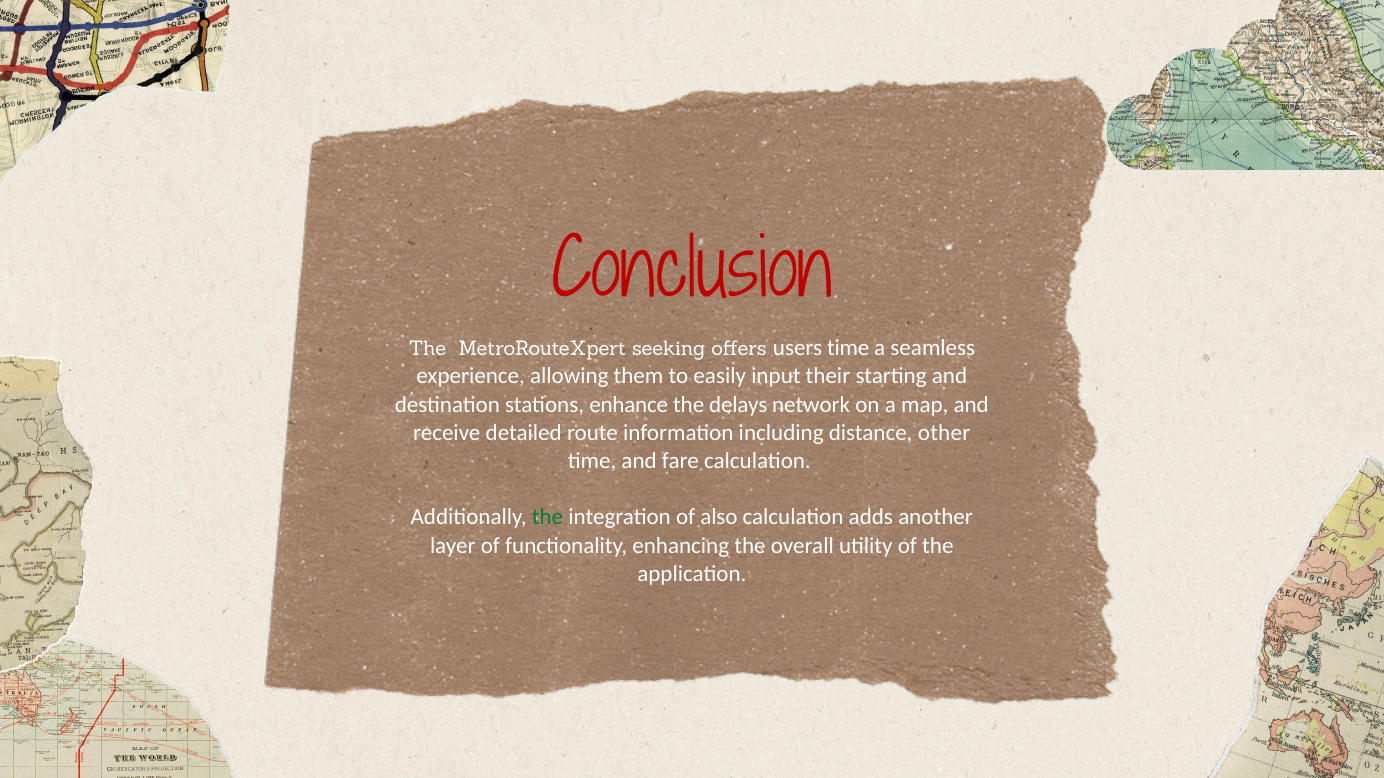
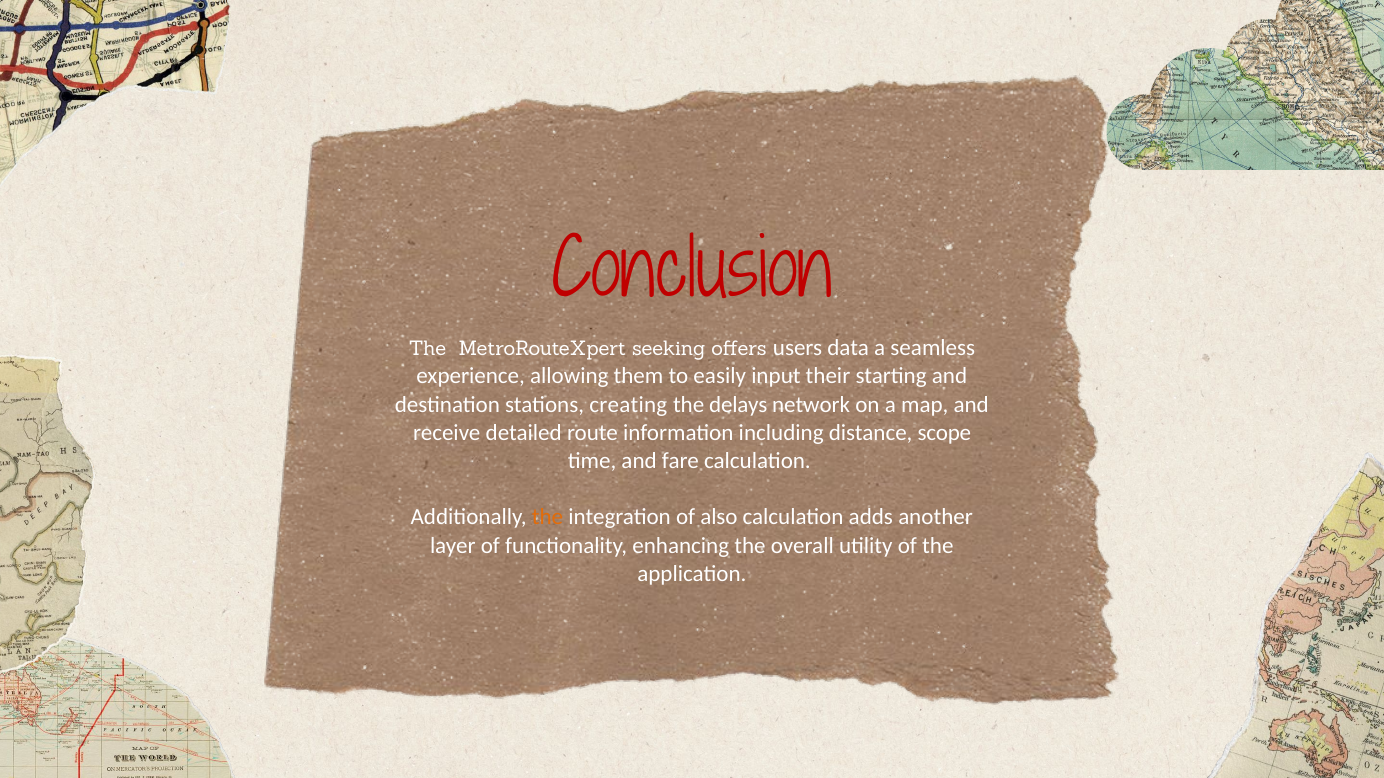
users time: time -> data
enhance: enhance -> creating
other: other -> scope
the at (547, 518) colour: green -> orange
